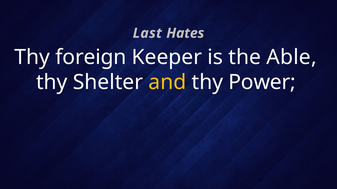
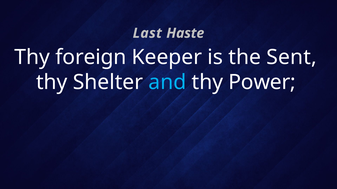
Hates: Hates -> Haste
Able: Able -> Sent
and colour: yellow -> light blue
